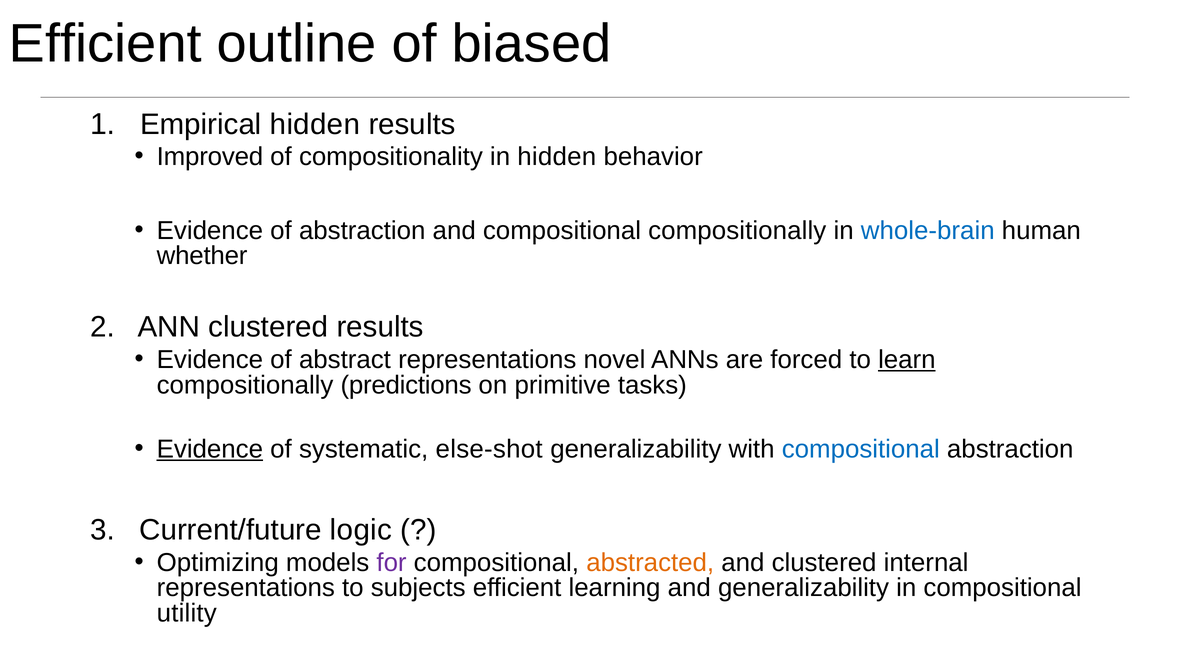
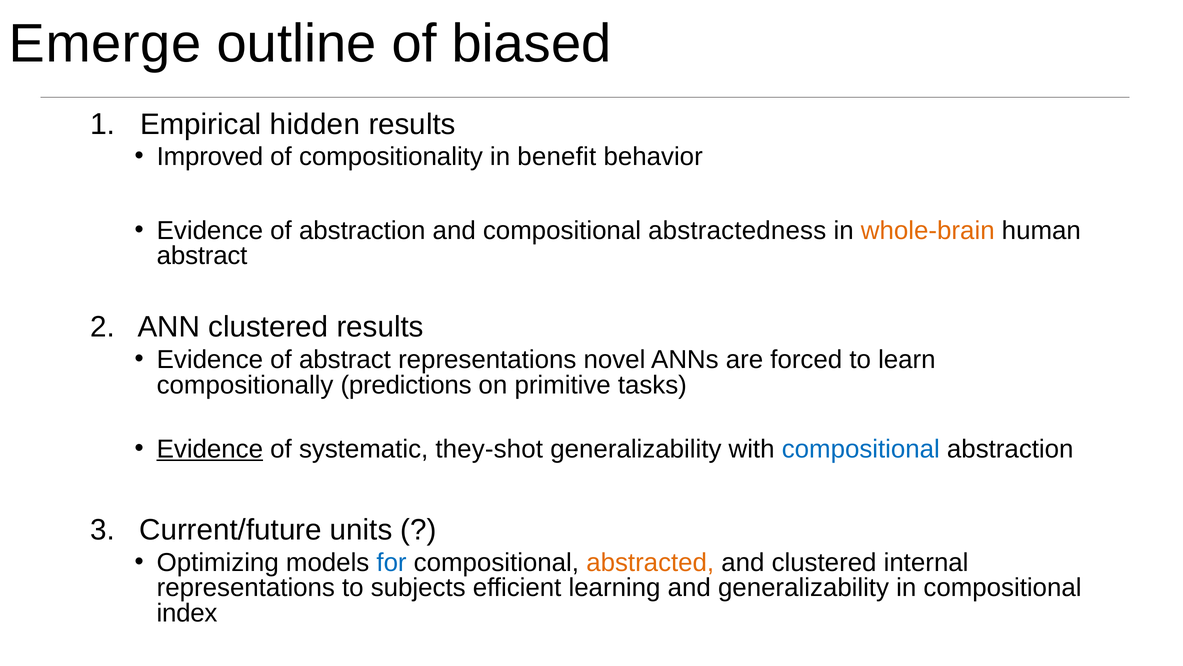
Efficient at (105, 44): Efficient -> Emerge
in hidden: hidden -> benefit
compositional compositionally: compositionally -> abstractedness
whole-brain colour: blue -> orange
whether at (202, 256): whether -> abstract
learn underline: present -> none
else-shot: else-shot -> they-shot
logic: logic -> units
for colour: purple -> blue
utility: utility -> index
